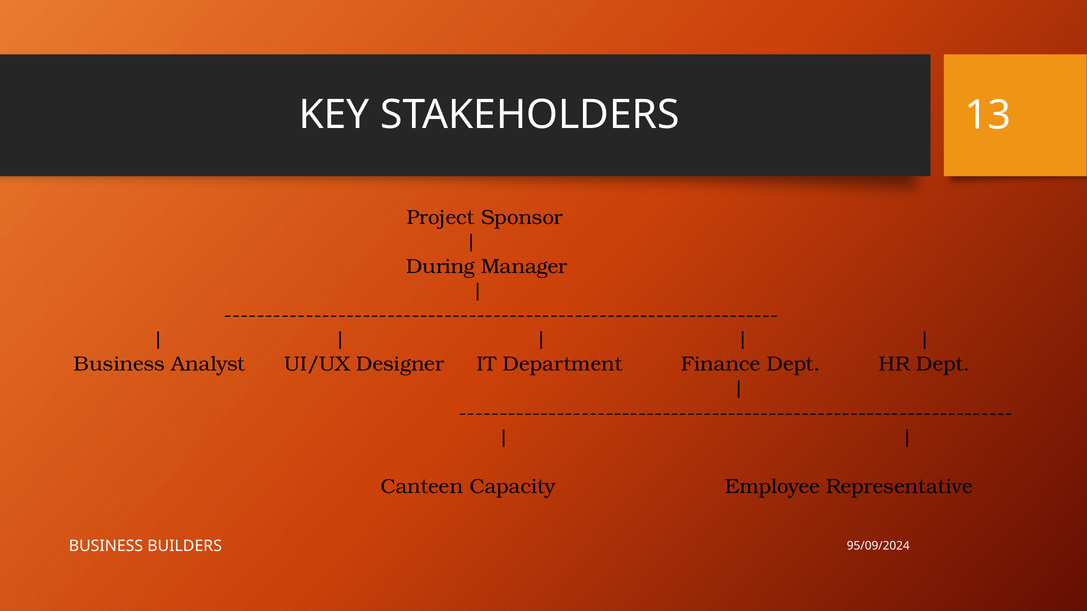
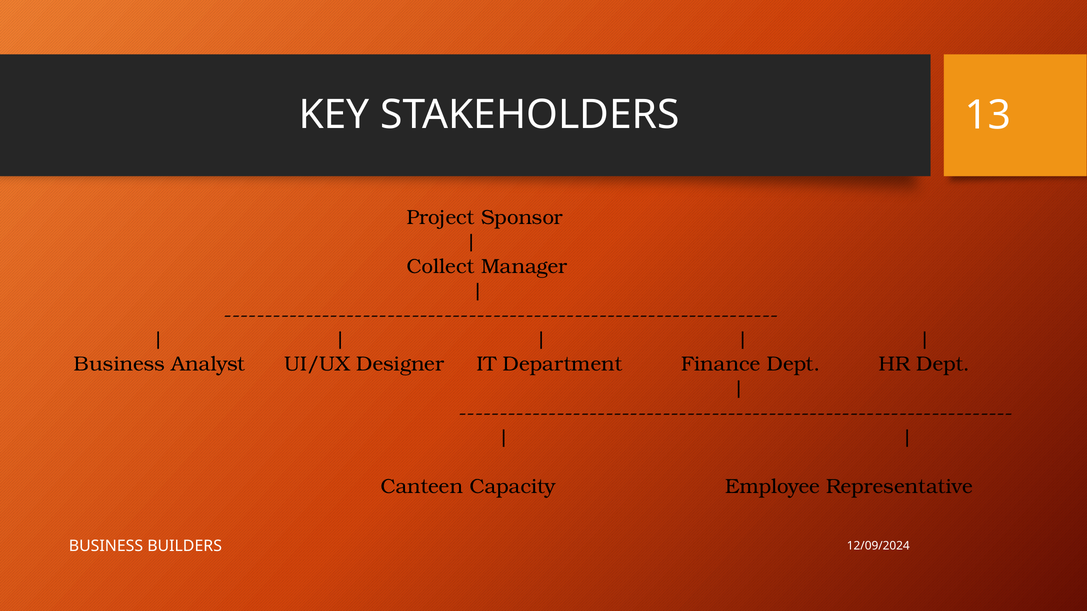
During: During -> Collect
95/09/2024: 95/09/2024 -> 12/09/2024
